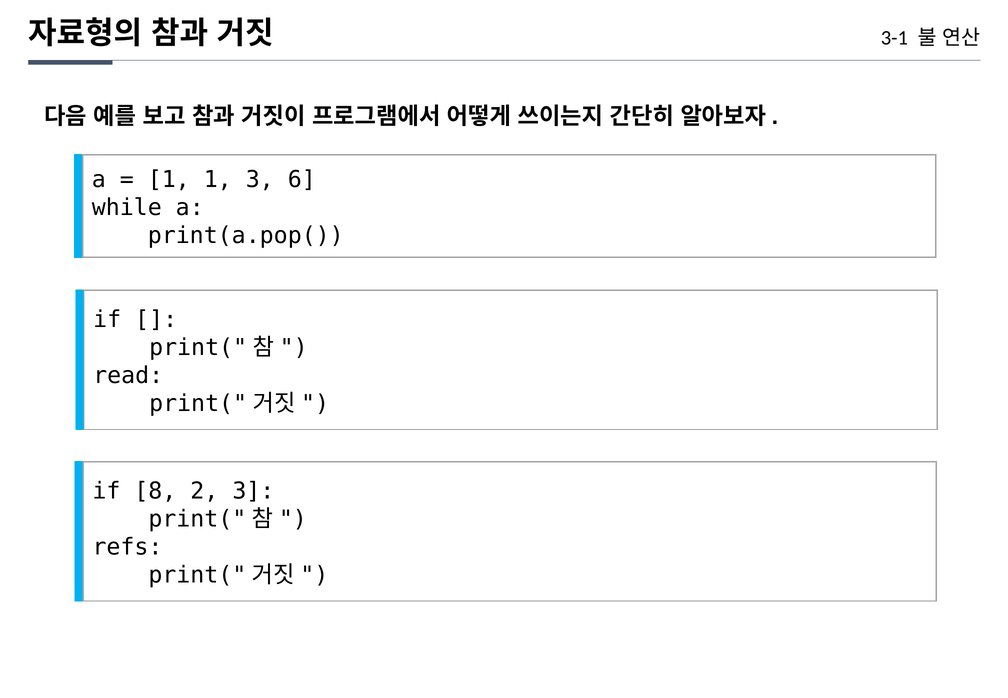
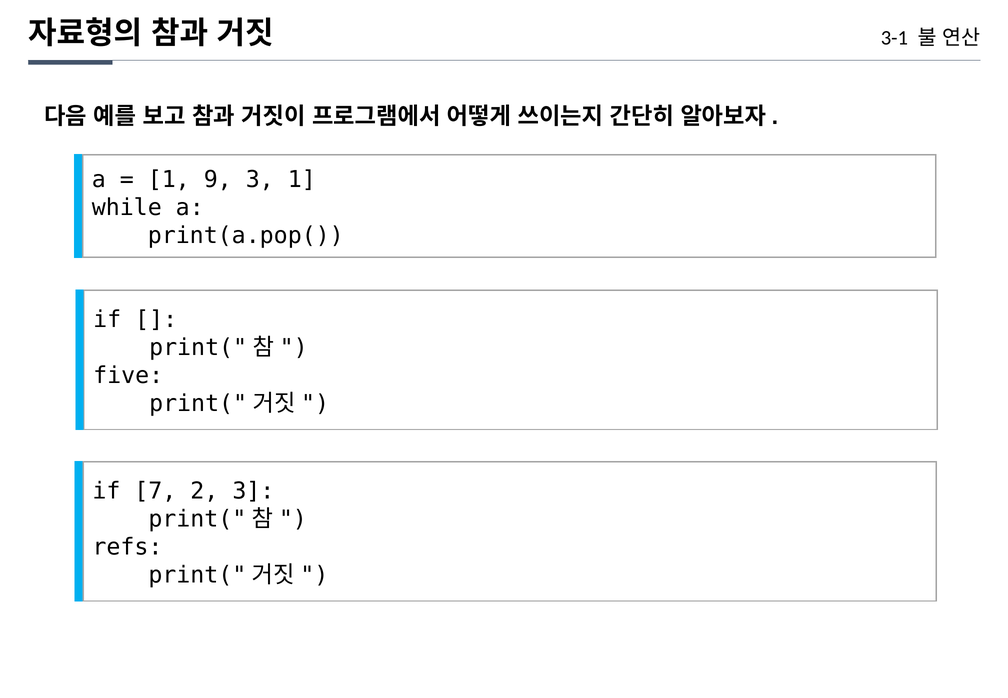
1 1: 1 -> 9
3 6: 6 -> 1
read: read -> five
8: 8 -> 7
